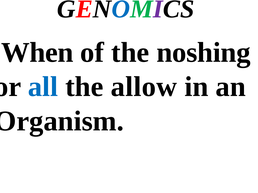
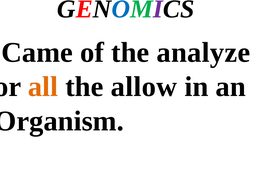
When: When -> Came
noshing: noshing -> analyze
all colour: blue -> orange
